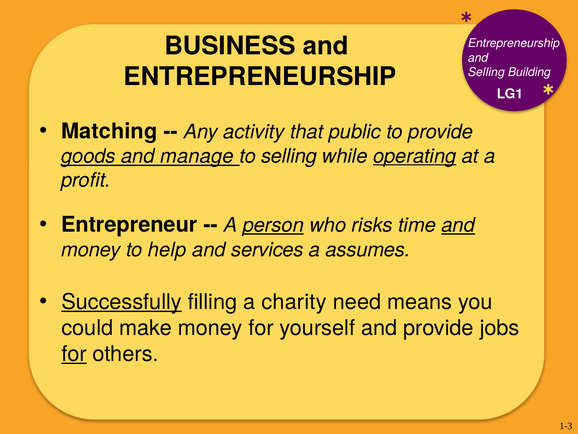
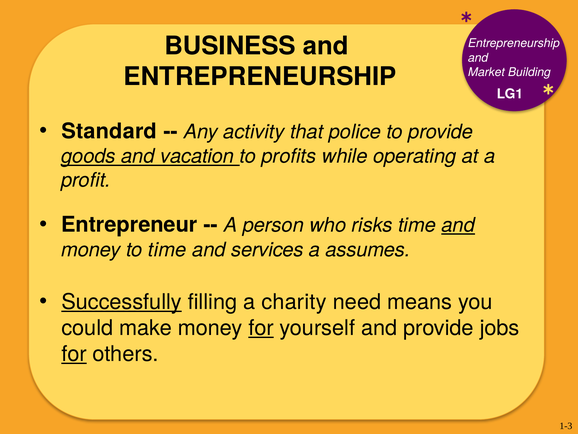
Selling at (486, 72): Selling -> Market
Matching: Matching -> Standard
public: public -> police
manage: manage -> vacation
to selling: selling -> profits
operating underline: present -> none
person underline: present -> none
to help: help -> time
for at (261, 328) underline: none -> present
